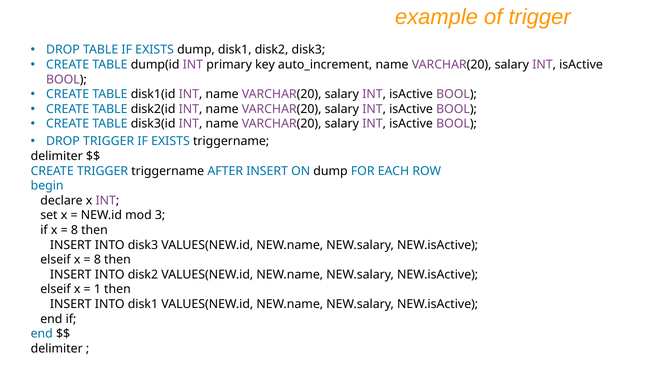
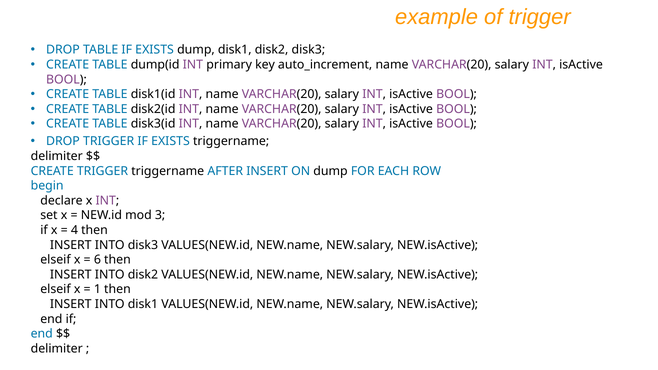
8 at (74, 230): 8 -> 4
8 at (97, 260): 8 -> 6
